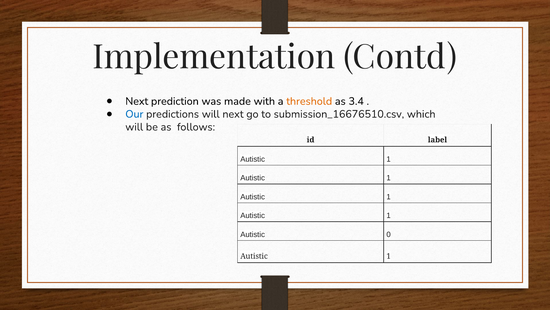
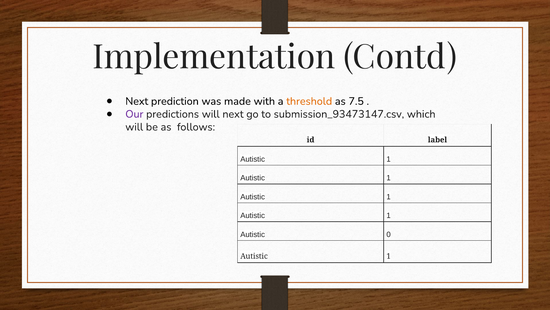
3.4: 3.4 -> 7.5
Our colour: blue -> purple
submission_16676510.csv: submission_16676510.csv -> submission_93473147.csv
